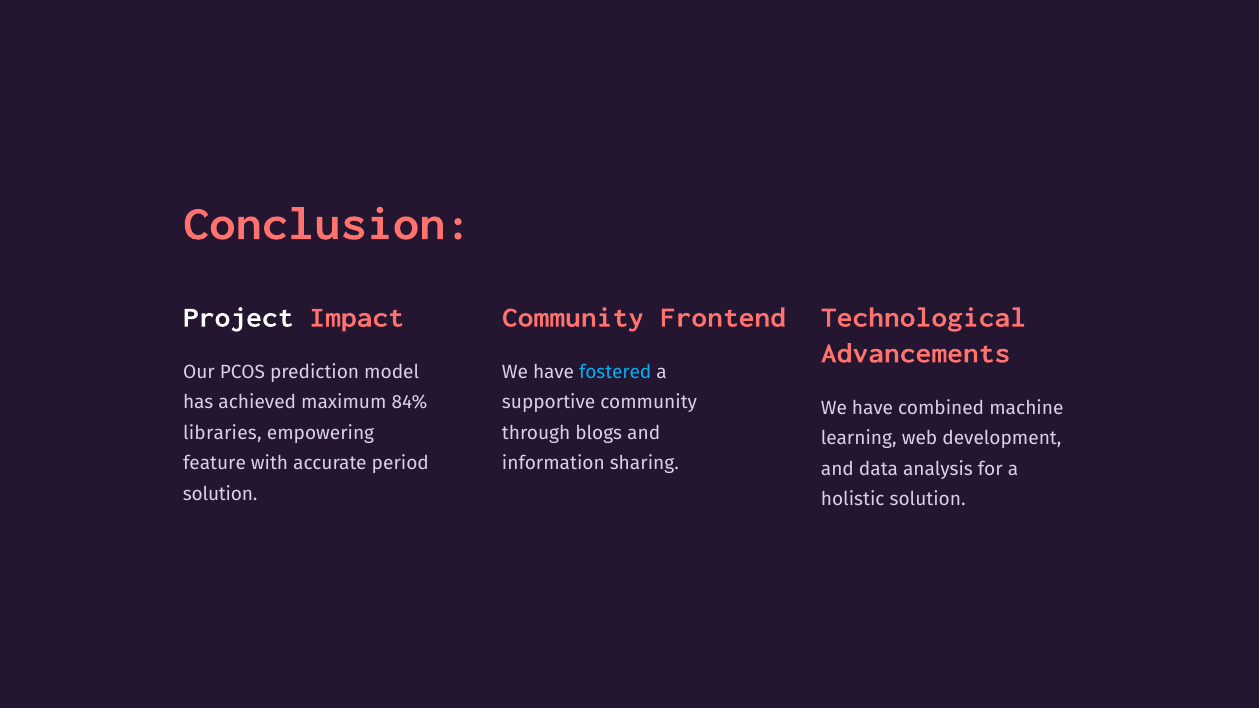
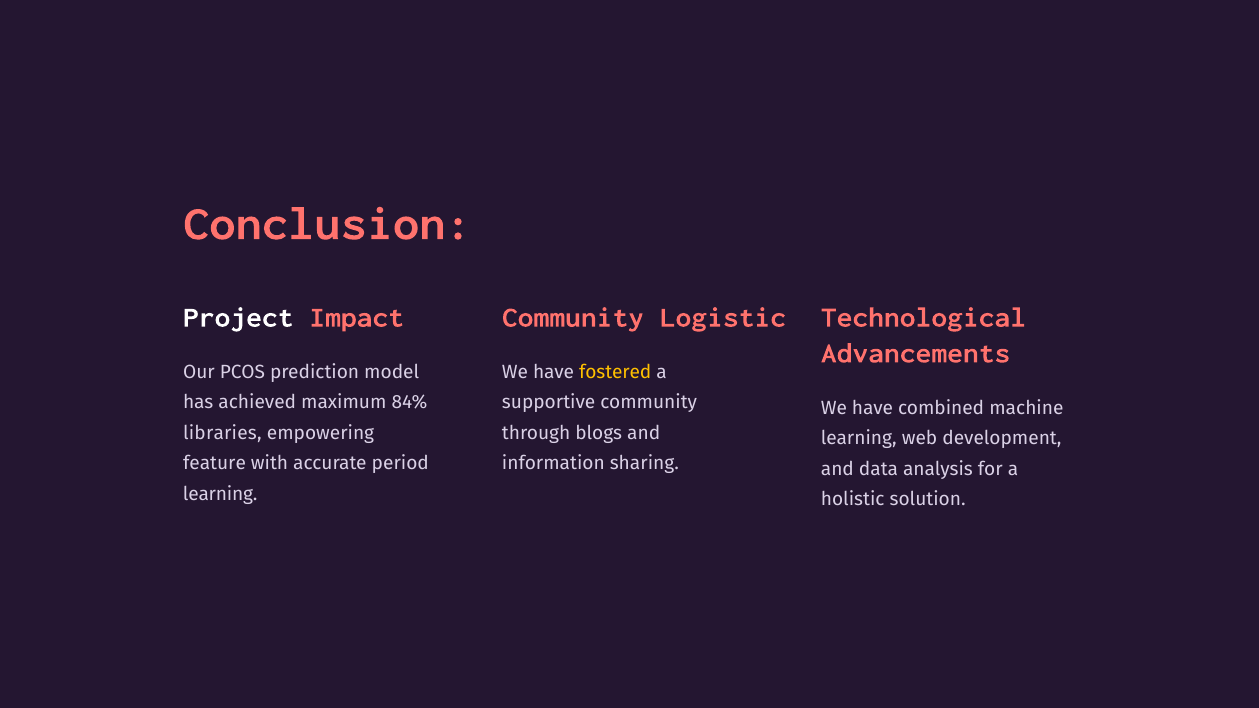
Frontend: Frontend -> Logistic
fostered colour: light blue -> yellow
solution at (220, 494): solution -> learning
